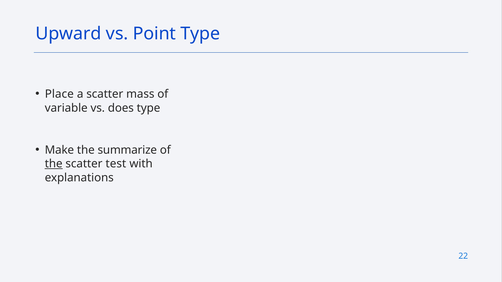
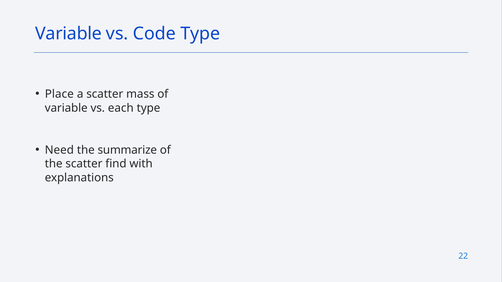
Upward at (68, 34): Upward -> Variable
Point: Point -> Code
does: does -> each
Make: Make -> Need
the at (54, 164) underline: present -> none
test: test -> find
